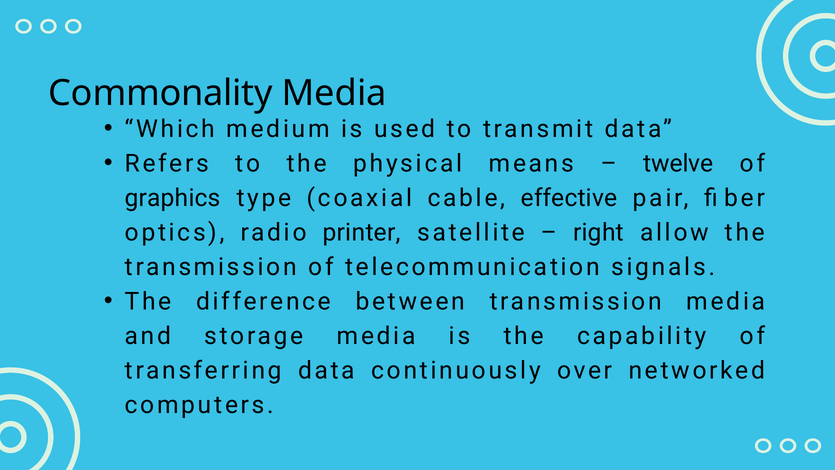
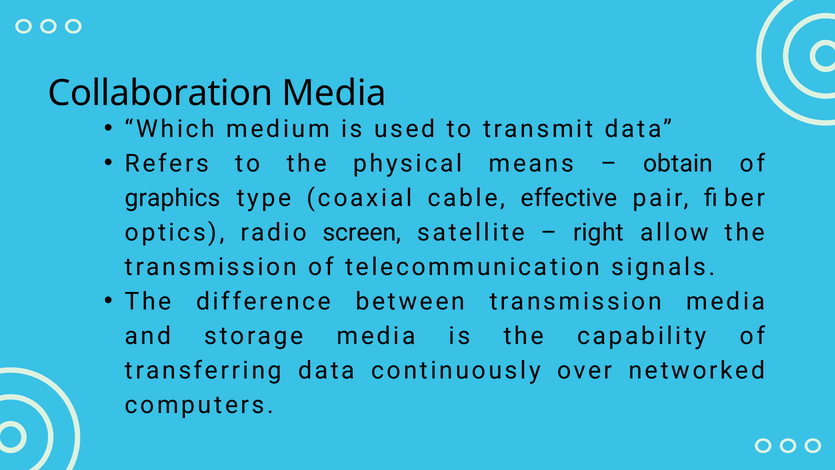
Commonality: Commonality -> Collaboration
twelve: twelve -> obtain
printer: printer -> screen
